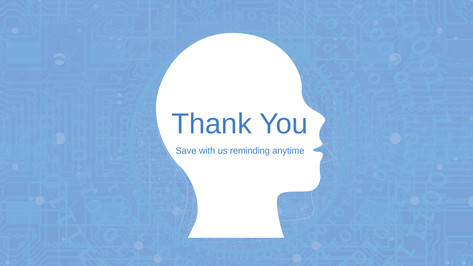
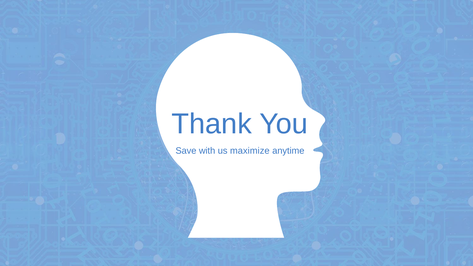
reminding: reminding -> maximize
